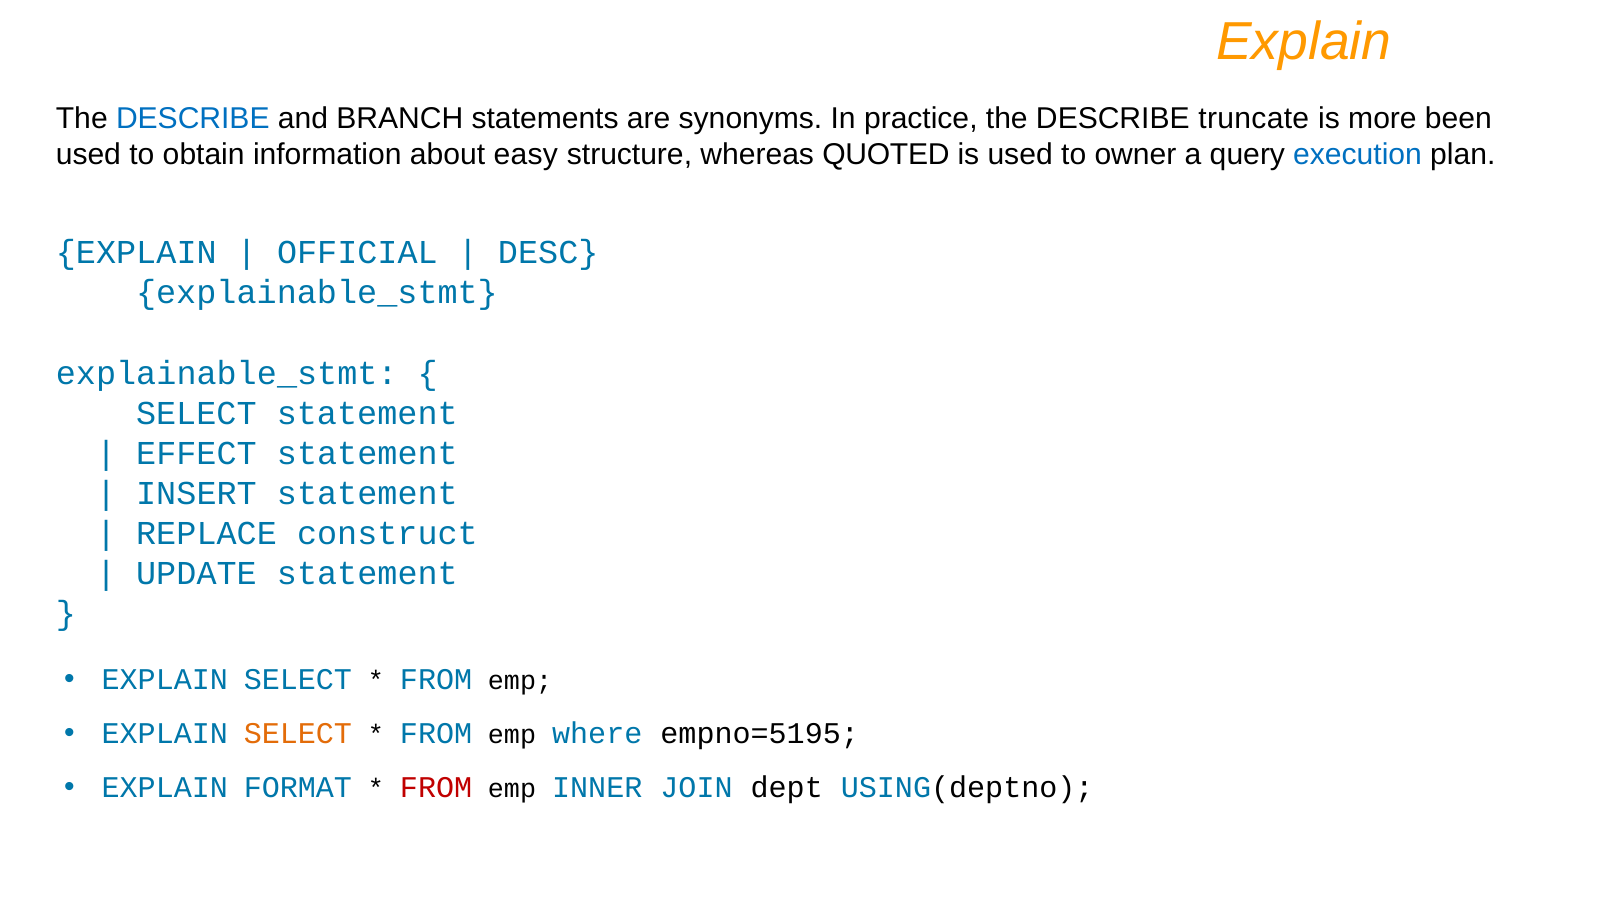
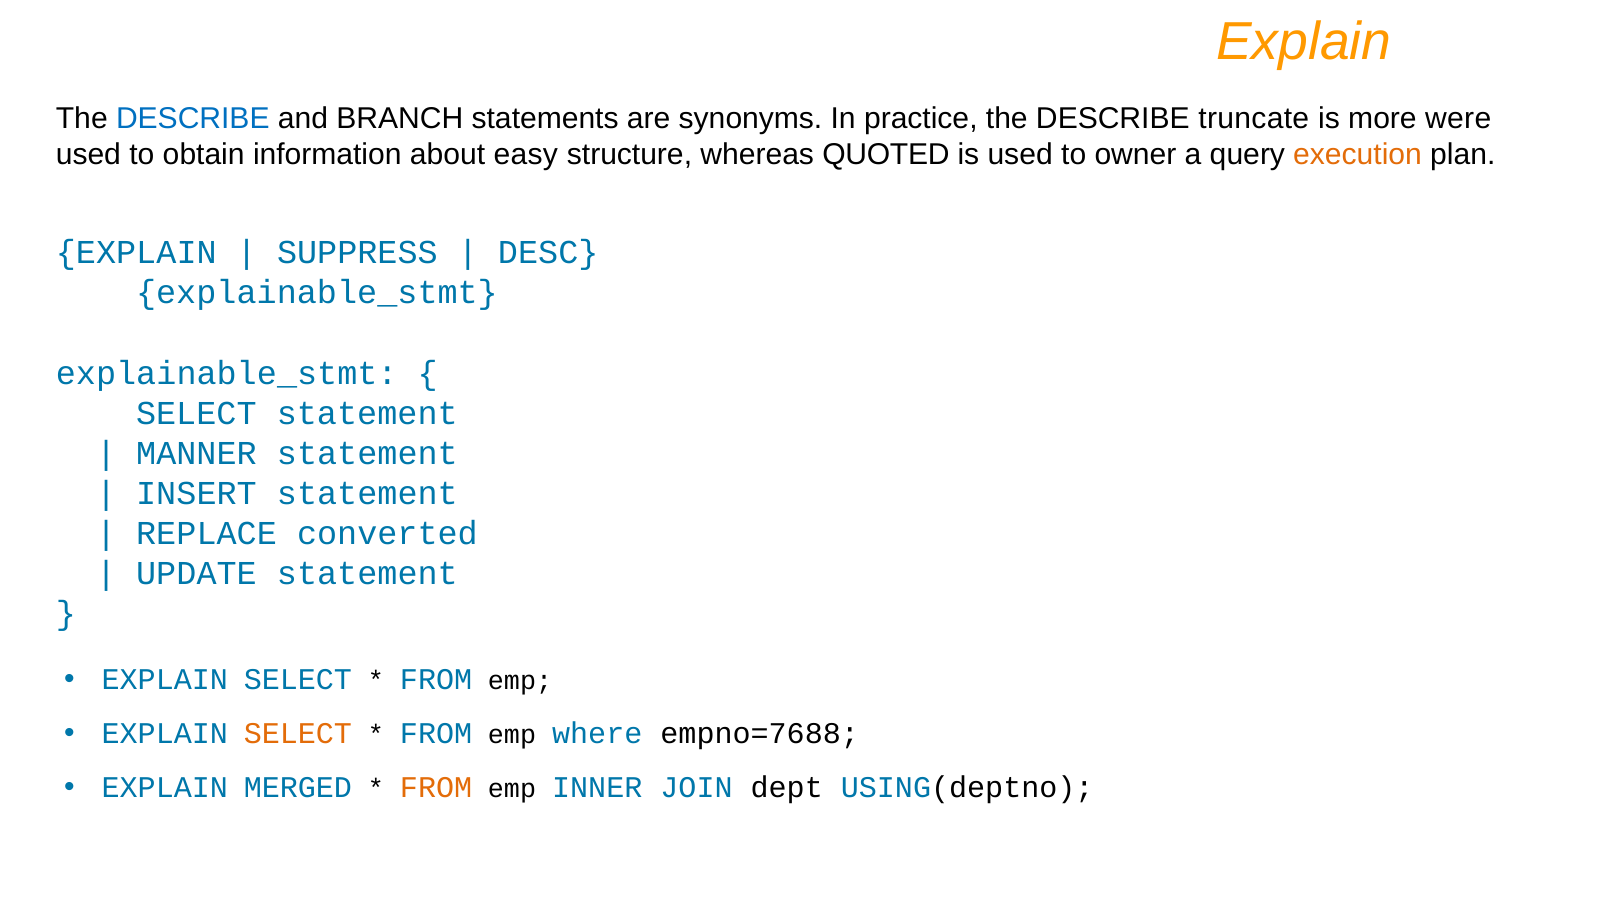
been: been -> were
execution colour: blue -> orange
OFFICIAL: OFFICIAL -> SUPPRESS
EFFECT: EFFECT -> MANNER
construct: construct -> converted
empno=5195: empno=5195 -> empno=7688
FORMAT: FORMAT -> MERGED
FROM at (436, 788) colour: red -> orange
